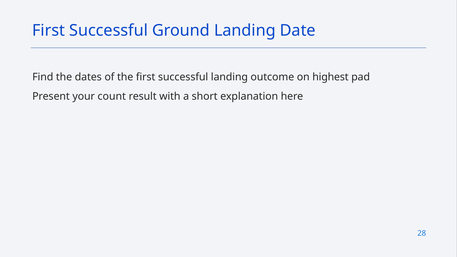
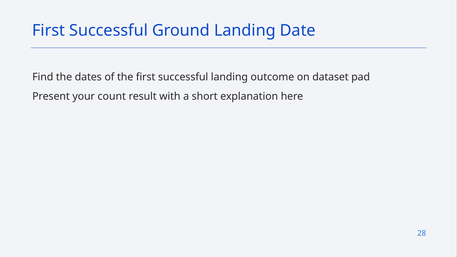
highest: highest -> dataset
